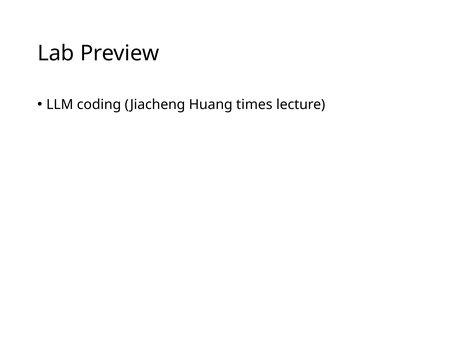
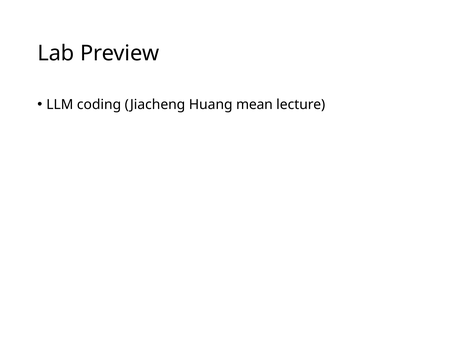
times: times -> mean
